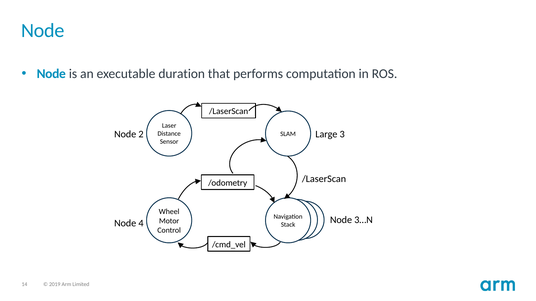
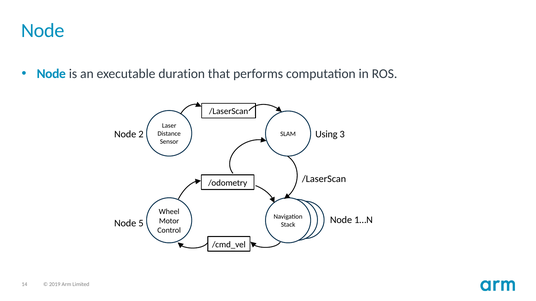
Large: Large -> Using
3…N: 3…N -> 1…N
4: 4 -> 5
